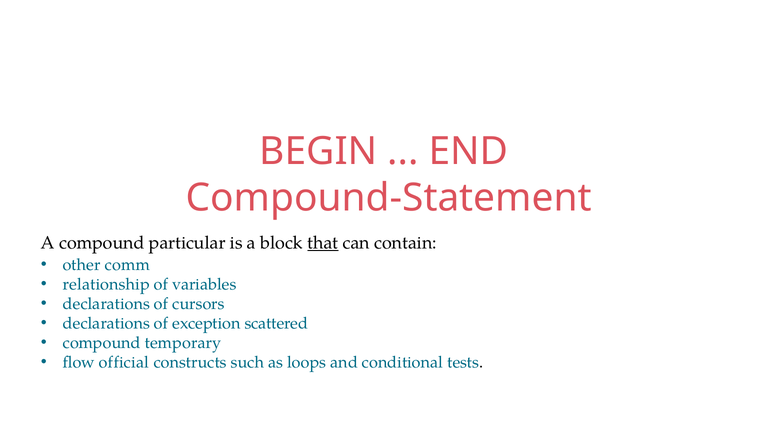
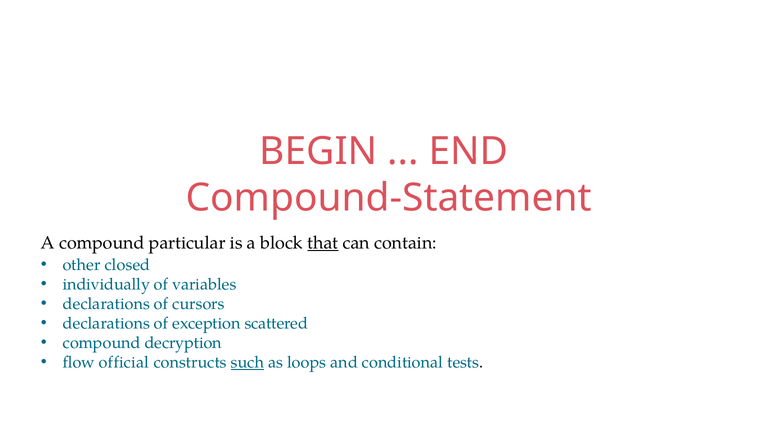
comm: comm -> closed
relationship: relationship -> individually
temporary: temporary -> decryption
such underline: none -> present
